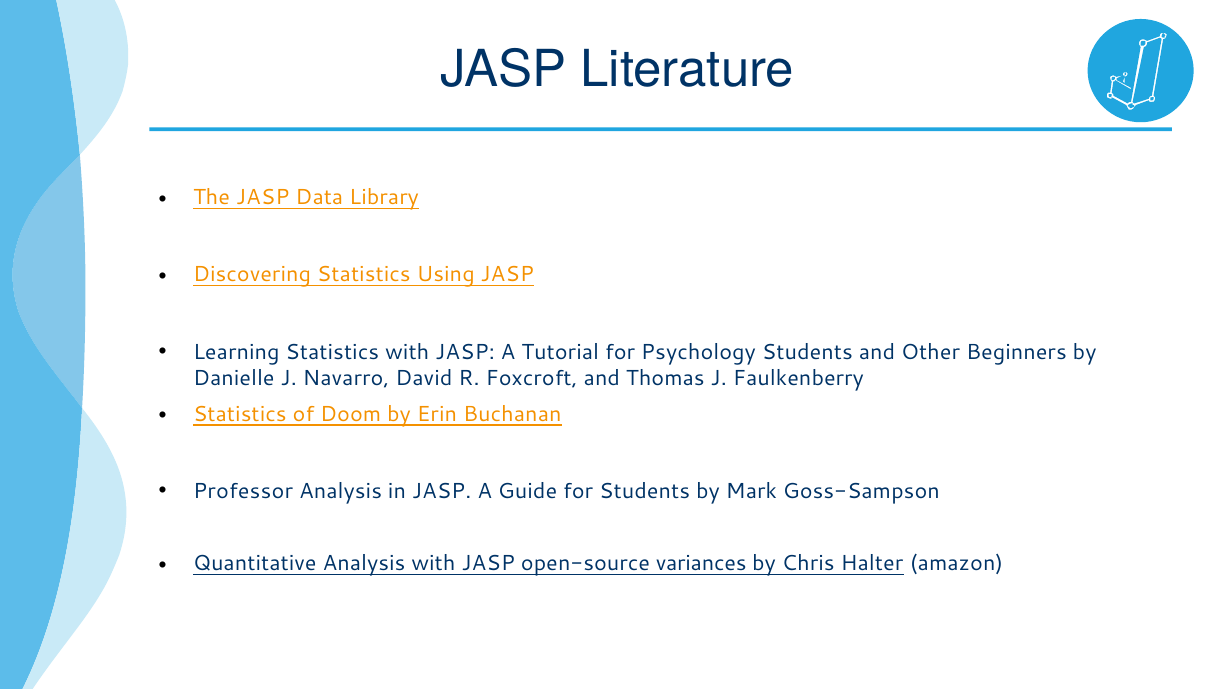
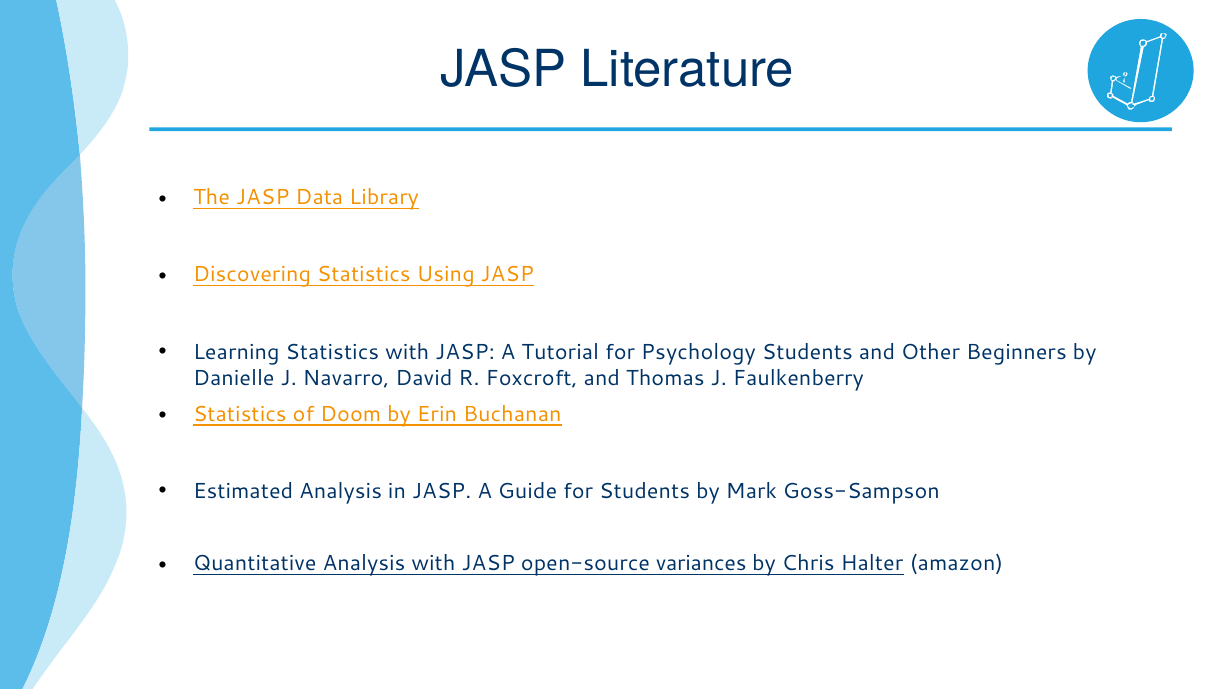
Professor: Professor -> Estimated
